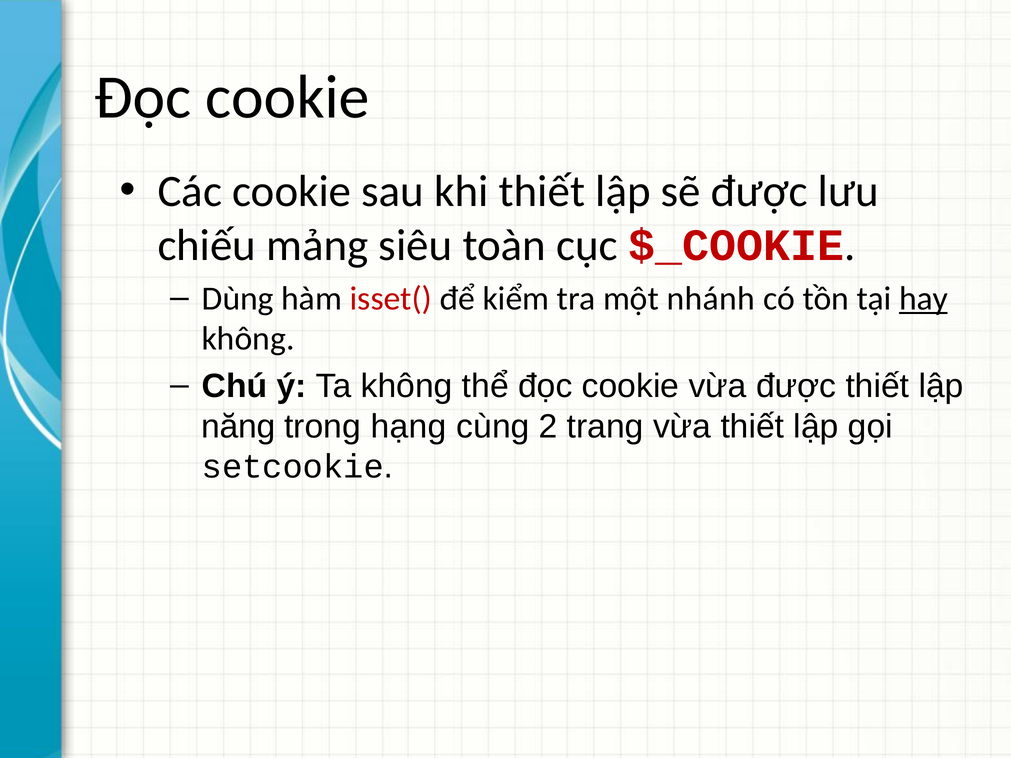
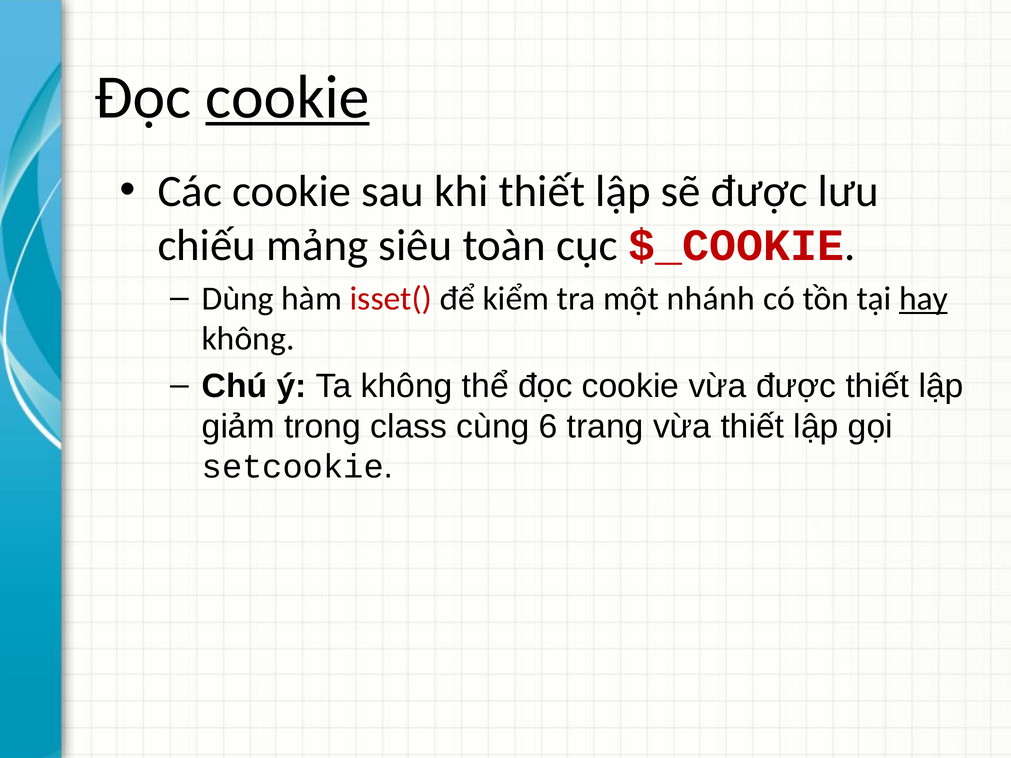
cookie at (287, 97) underline: none -> present
năng: năng -> giảm
hạng: hạng -> class
2: 2 -> 6
